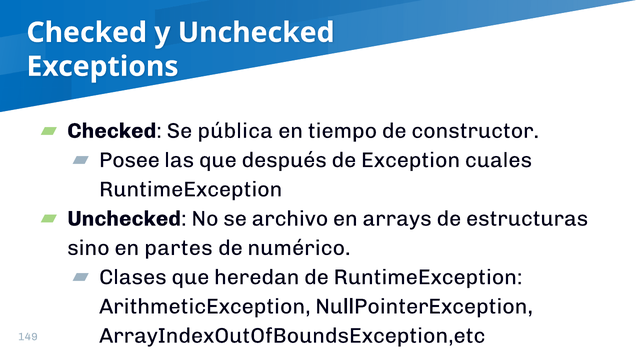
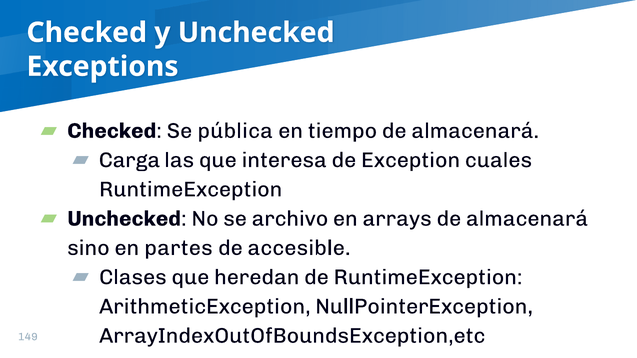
tiempo de constructor: constructor -> almacenará
Posee: Posee -> Carga
después: después -> interesa
estructuras at (527, 219): estructuras -> almacenará
numérico: numérico -> accesible
